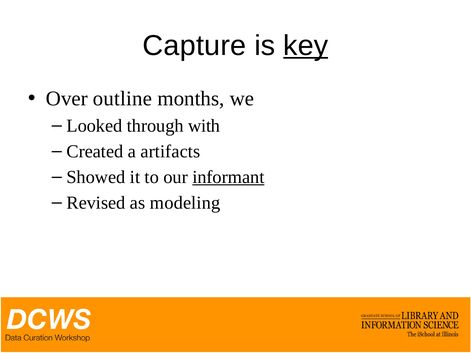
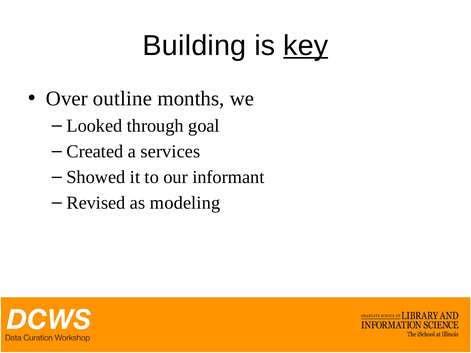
Capture: Capture -> Building
with: with -> goal
artifacts: artifacts -> services
informant underline: present -> none
